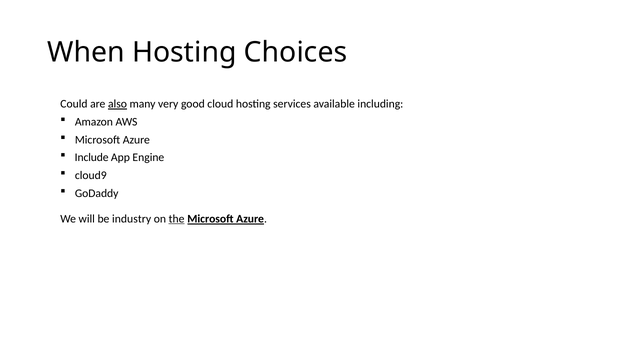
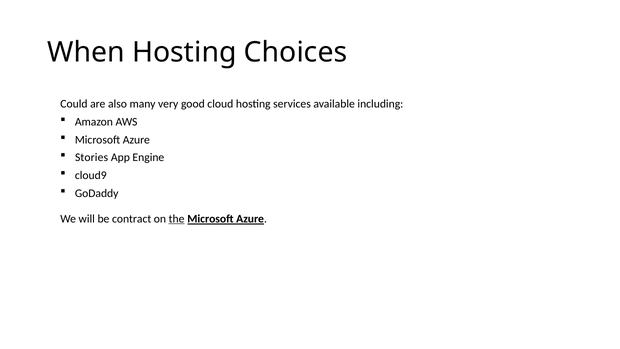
also underline: present -> none
Include: Include -> Stories
industry: industry -> contract
